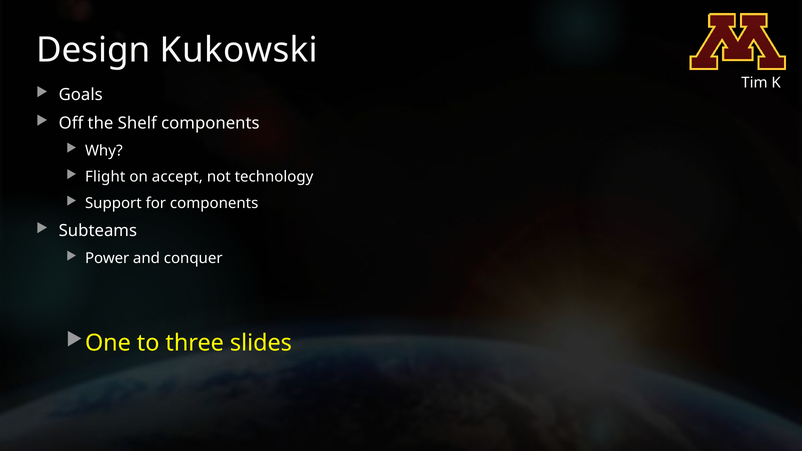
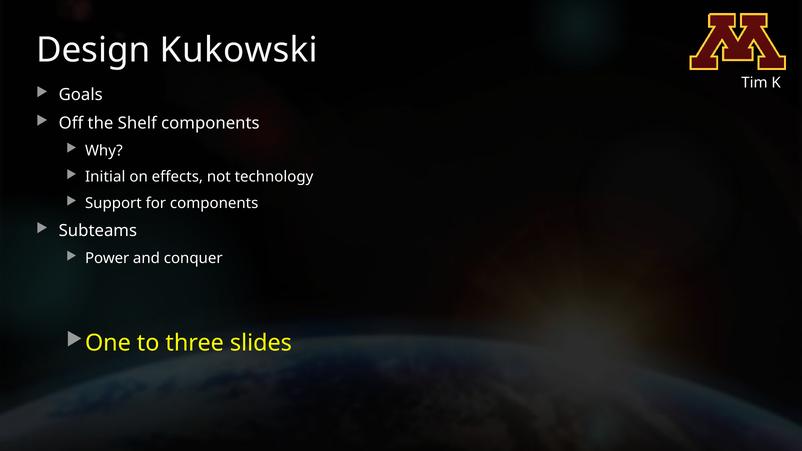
Flight: Flight -> Initial
accept: accept -> effects
